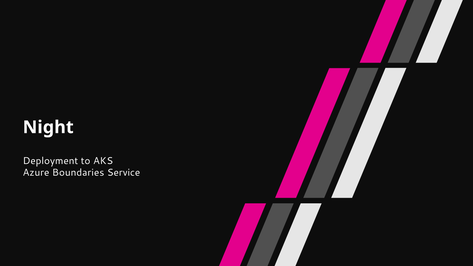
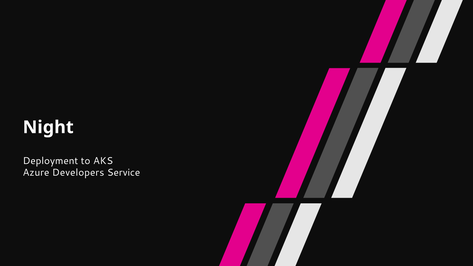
Boundaries: Boundaries -> Developers
